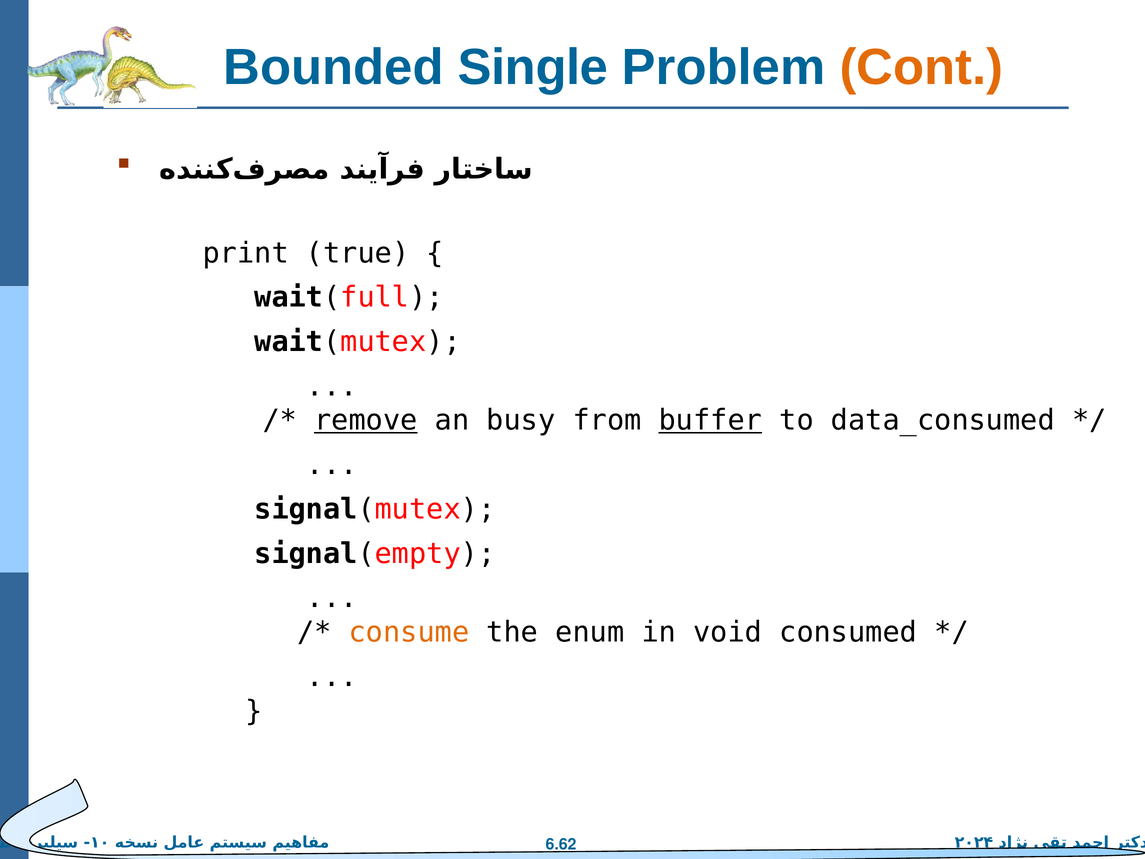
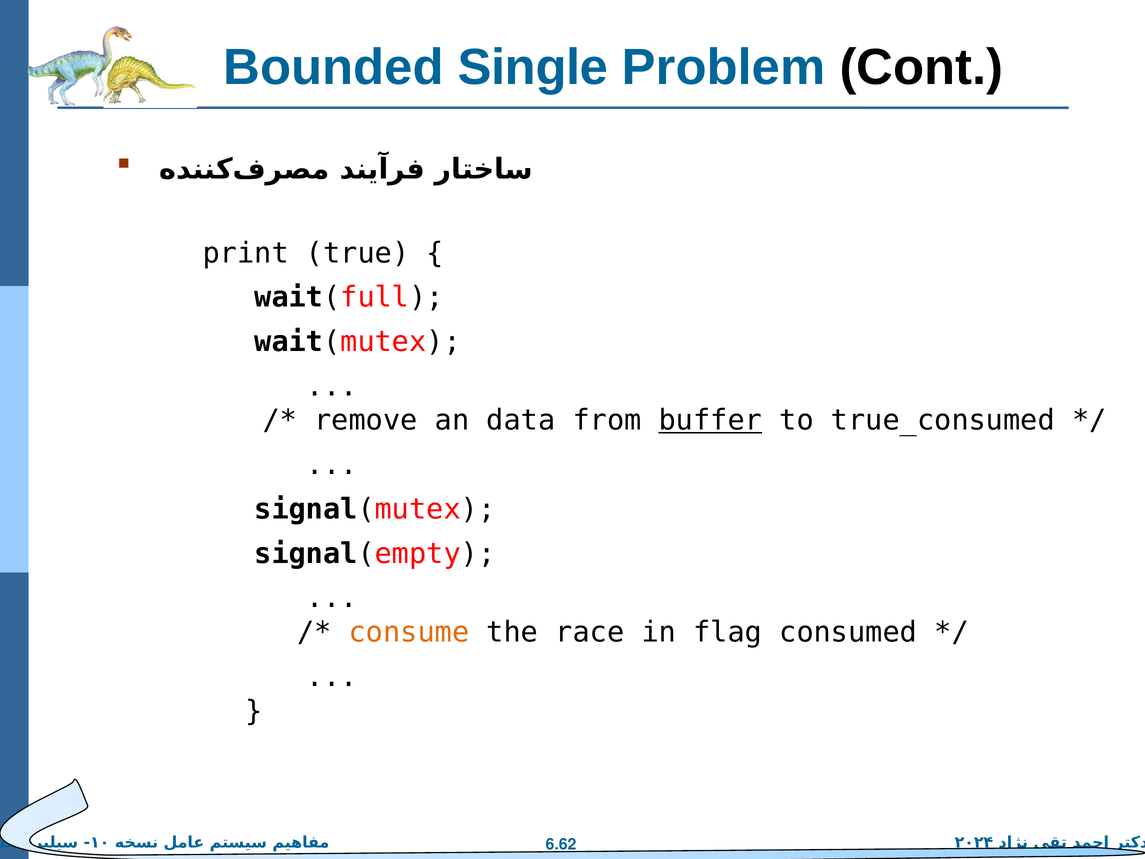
Cont colour: orange -> black
remove underline: present -> none
busy: busy -> data
data_consumed: data_consumed -> true_consumed
enum: enum -> race
void: void -> flag
